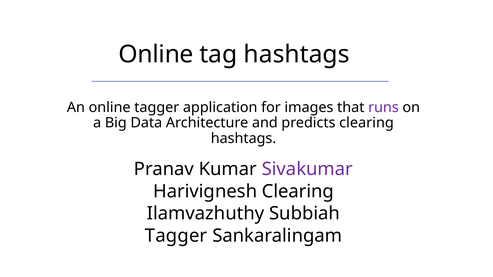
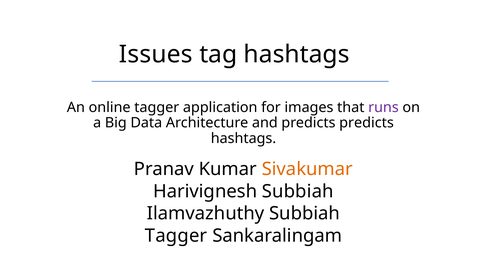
Online at (156, 54): Online -> Issues
predicts clearing: clearing -> predicts
Sivakumar colour: purple -> orange
Harivignesh Clearing: Clearing -> Subbiah
